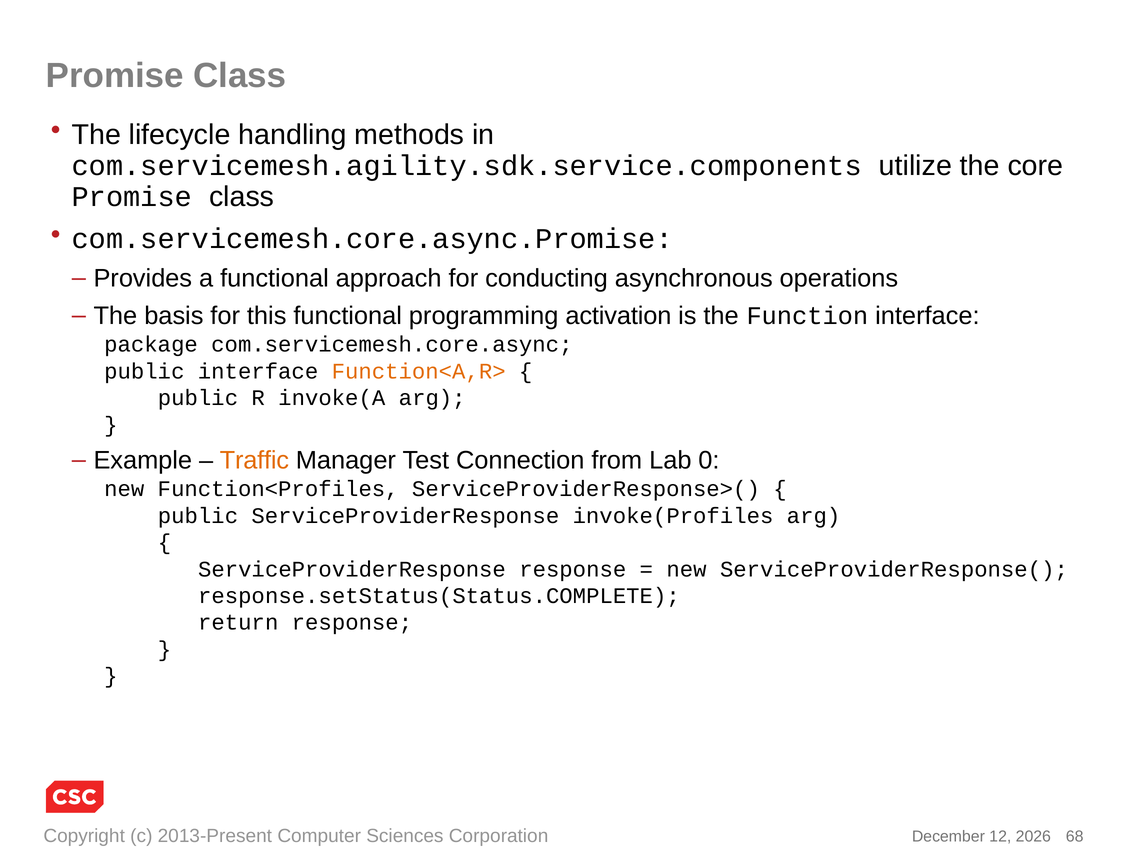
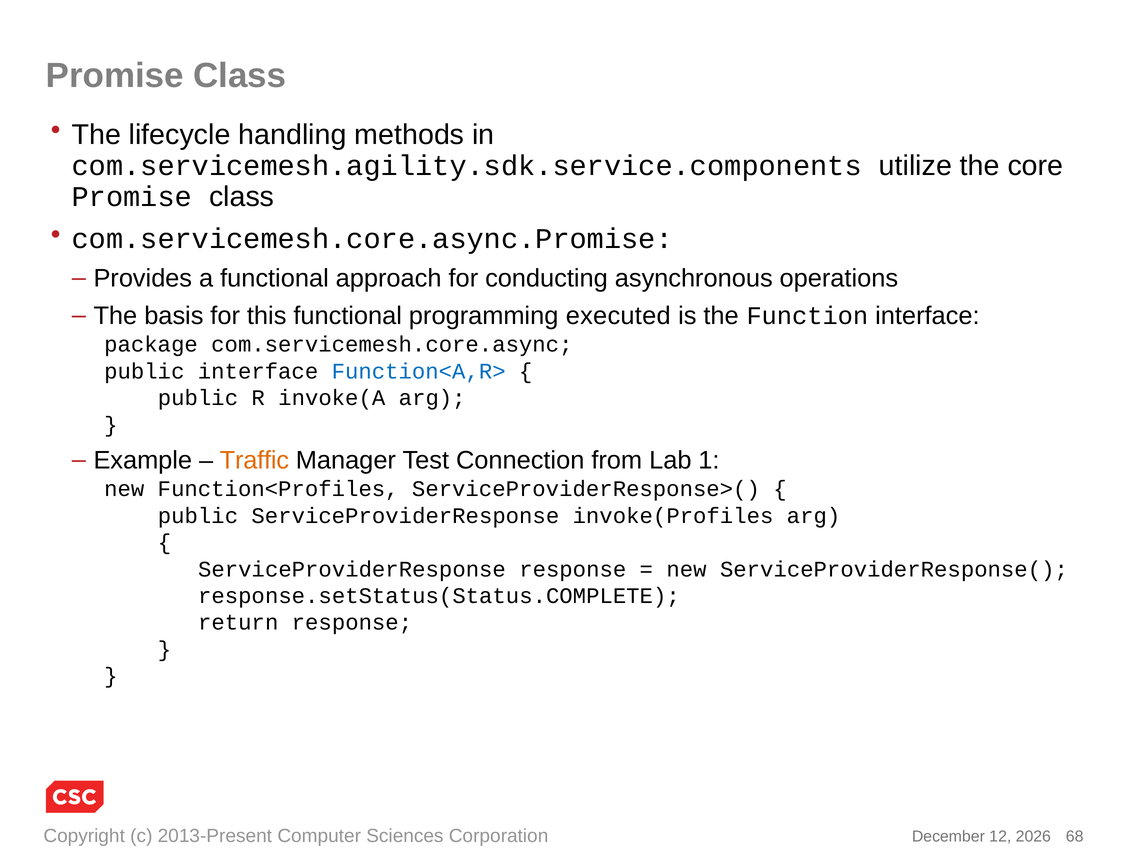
activation: activation -> executed
Function<A,R> colour: orange -> blue
0: 0 -> 1
